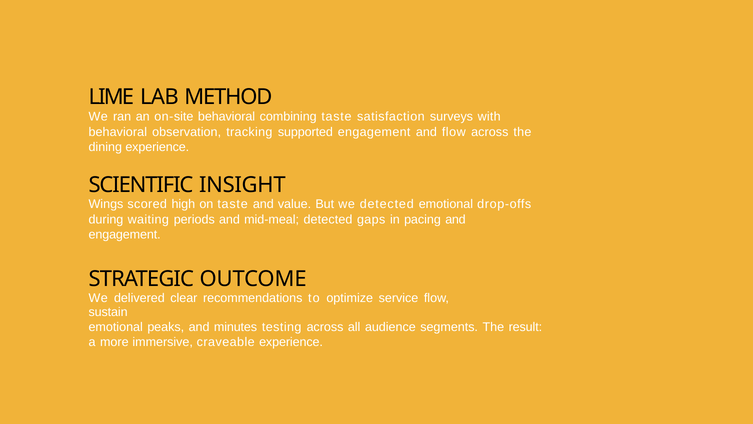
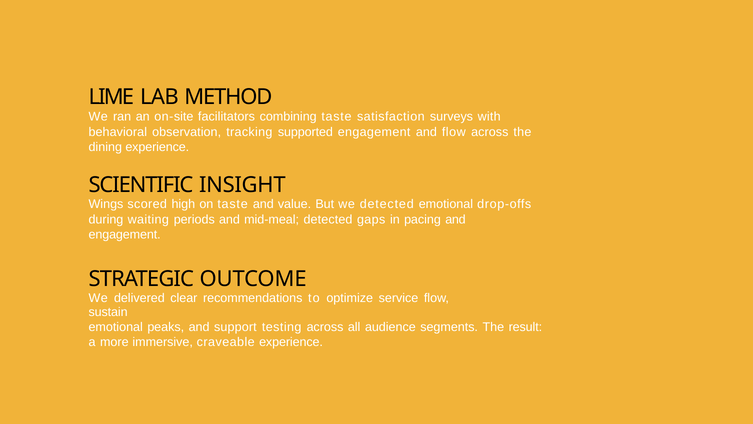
on-site behavioral: behavioral -> facilitators
minutes: minutes -> support
